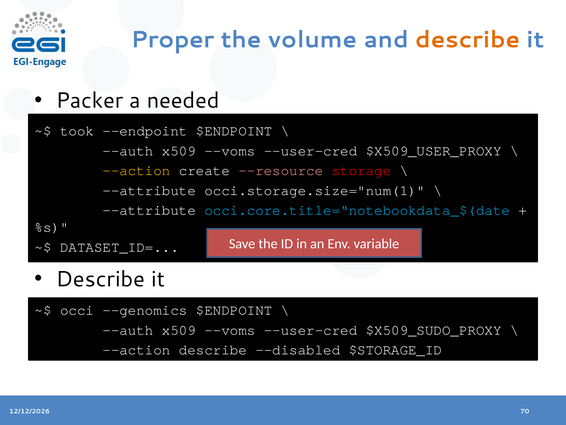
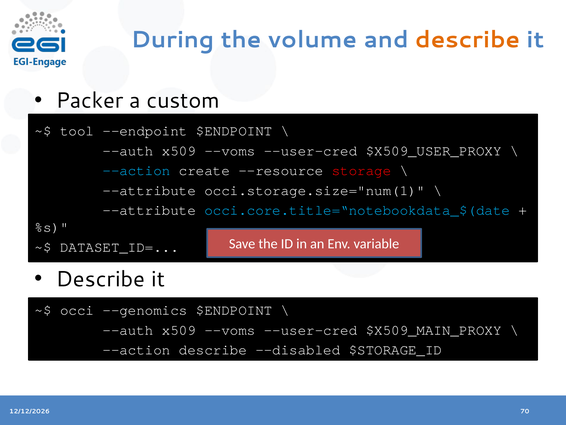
Proper: Proper -> During
needed: needed -> custom
took: took -> tool
--action at (136, 170) colour: yellow -> light blue
--resource colour: pink -> white
$X509_SUDO_PROXY: $X509_SUDO_PROXY -> $X509_MAIN_PROXY
